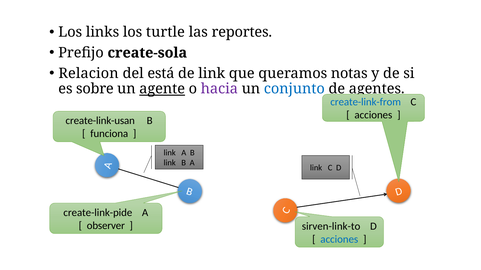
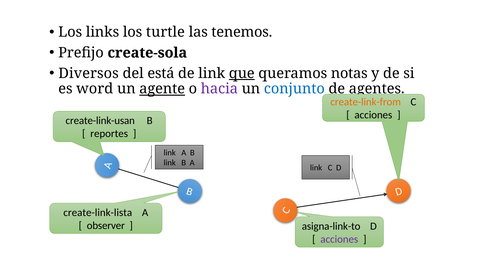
reportes: reportes -> tenemos
Relacion: Relacion -> Diversos
que underline: none -> present
sobre: sobre -> word
create-link-from colour: blue -> orange
funciona: funciona -> reportes
create-link-pide: create-link-pide -> create-link-lista
sirven-link-to: sirven-link-to -> asigna-link-to
acciones at (339, 240) colour: blue -> purple
